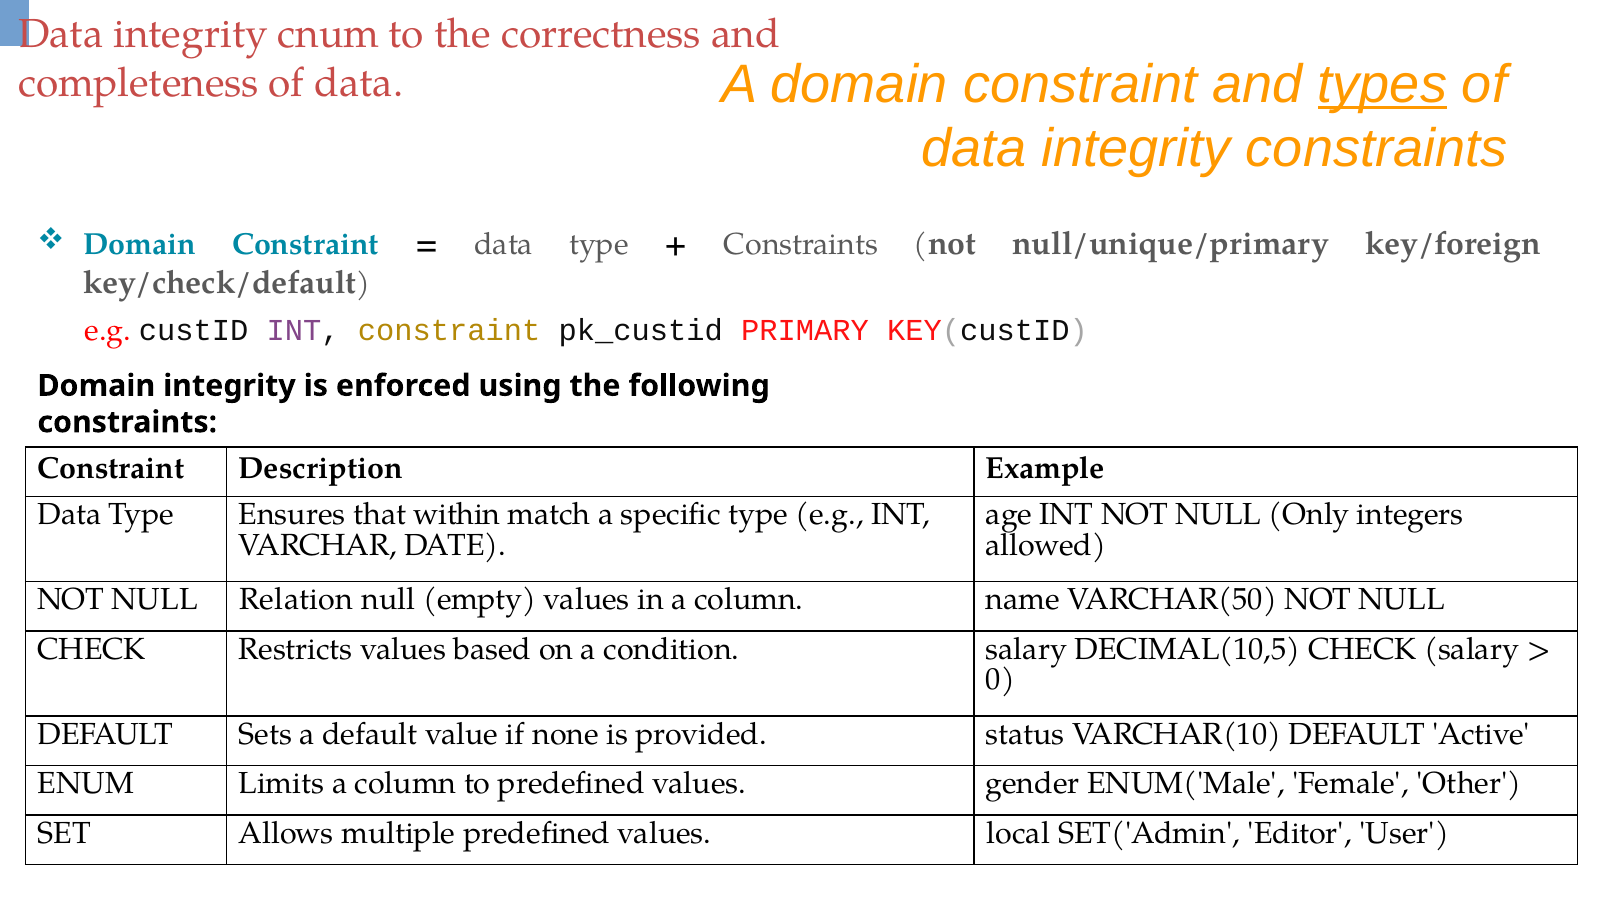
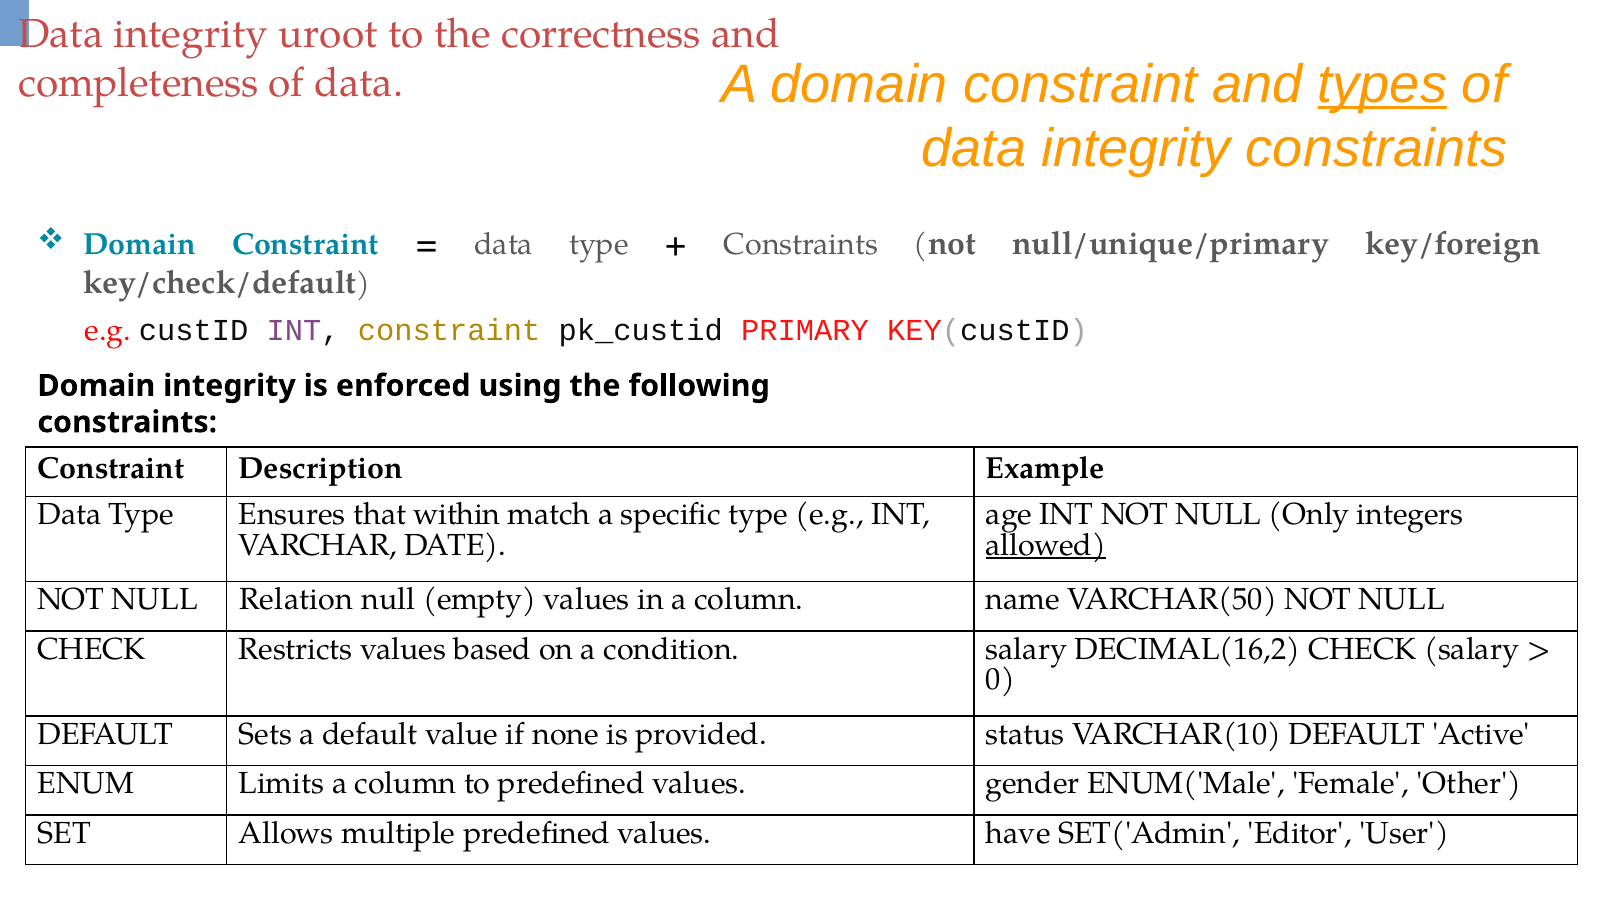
cnum: cnum -> uroot
allowed underline: none -> present
DECIMAL(10,5: DECIMAL(10,5 -> DECIMAL(16,2
local: local -> have
